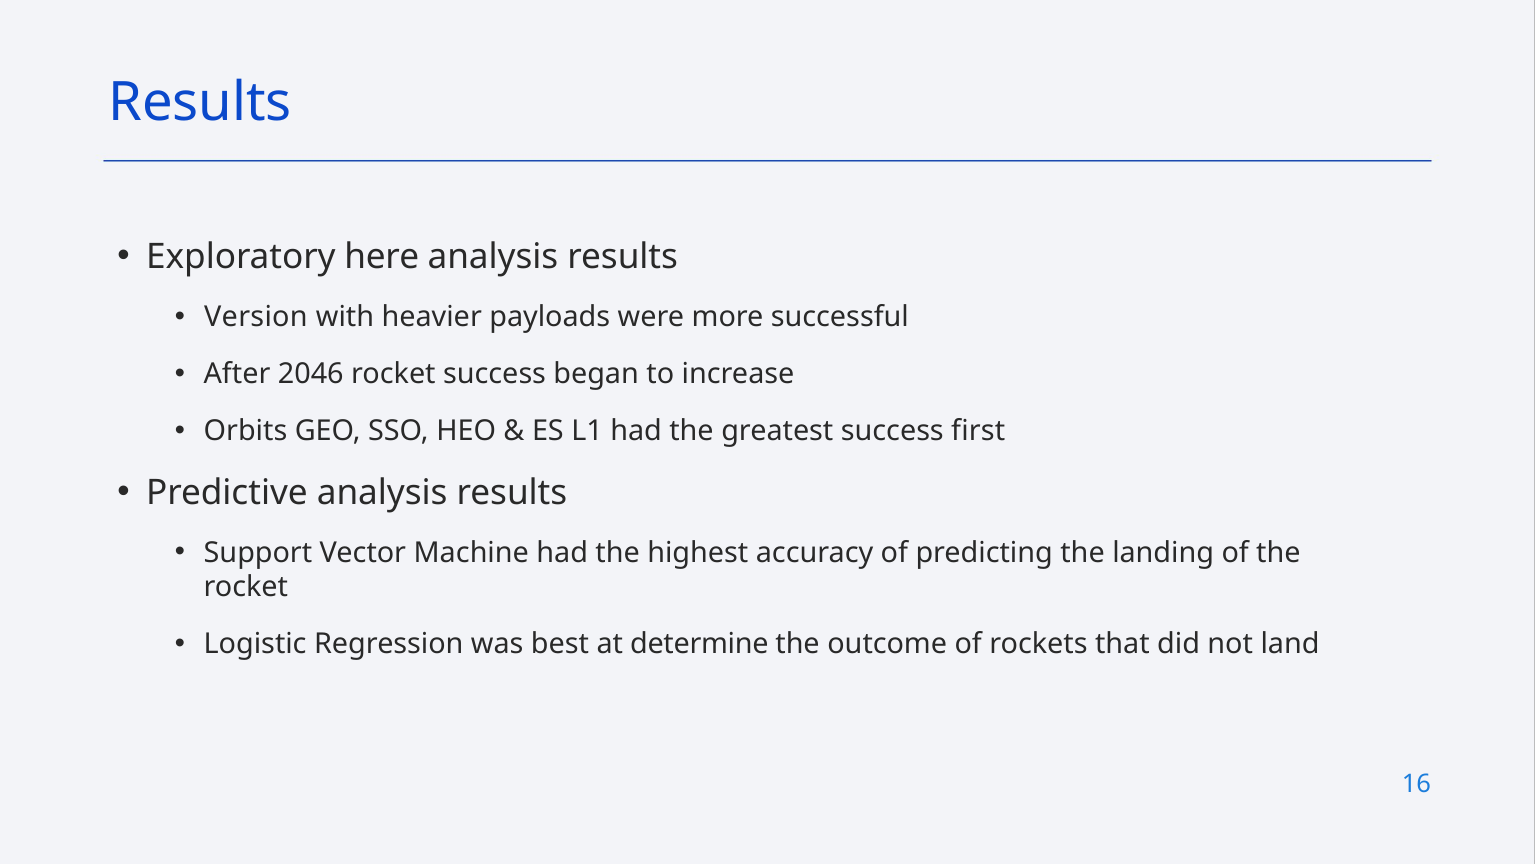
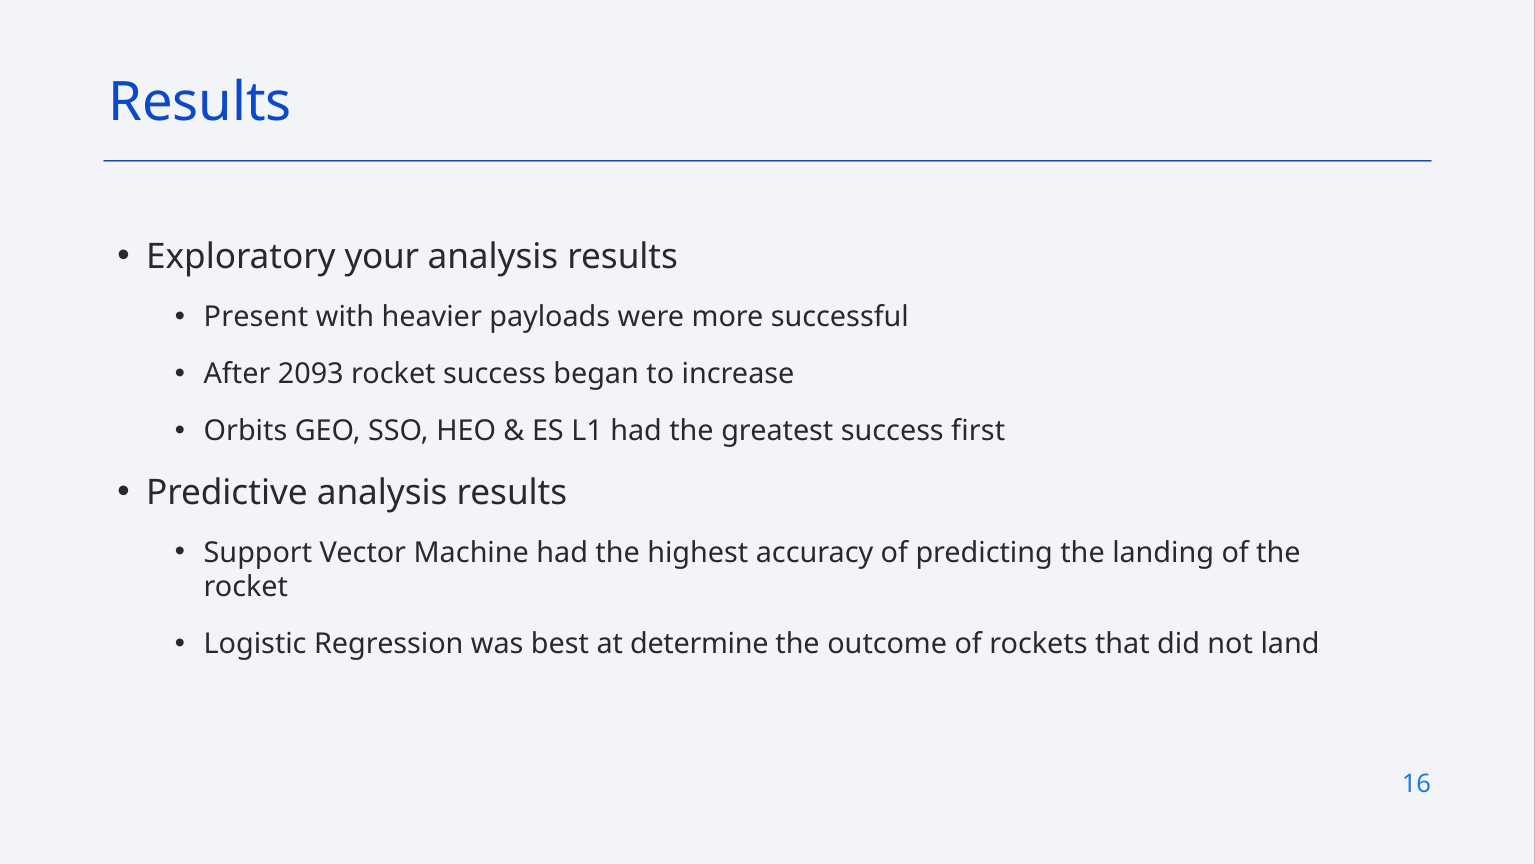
here: here -> your
Version: Version -> Present
2046: 2046 -> 2093
